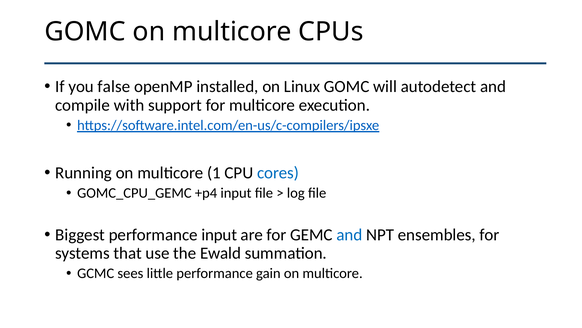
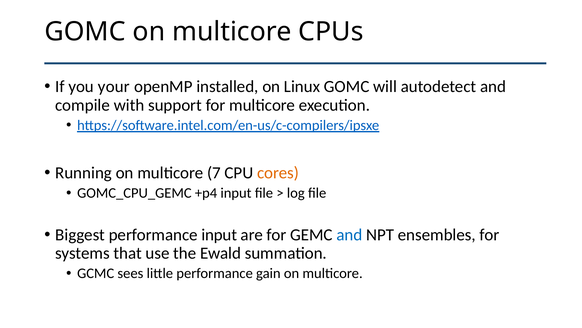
false: false -> your
1: 1 -> 7
cores colour: blue -> orange
